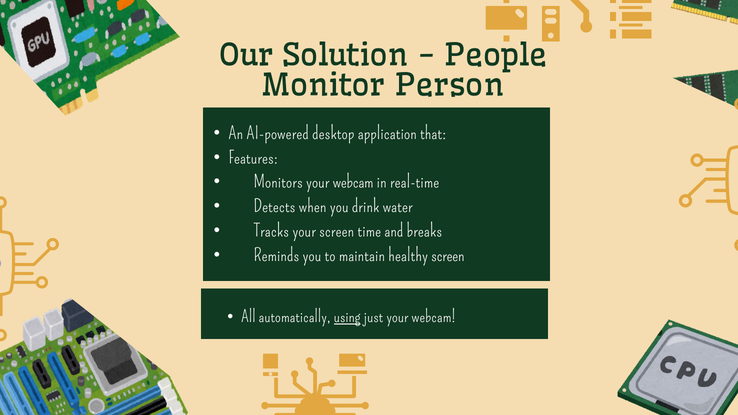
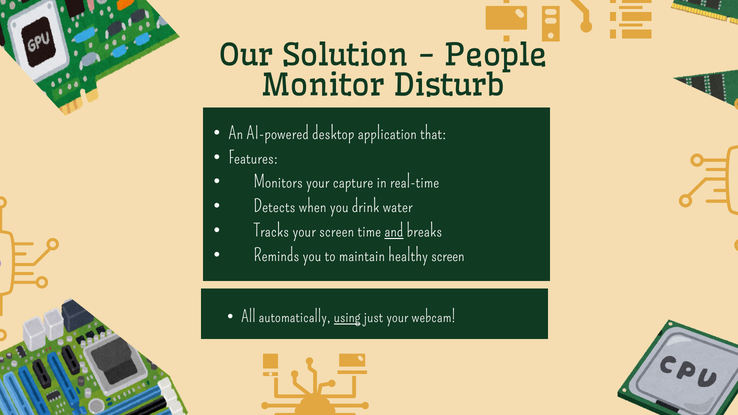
Person: Person -> Disturb
webcam at (353, 182): webcam -> capture
and underline: none -> present
